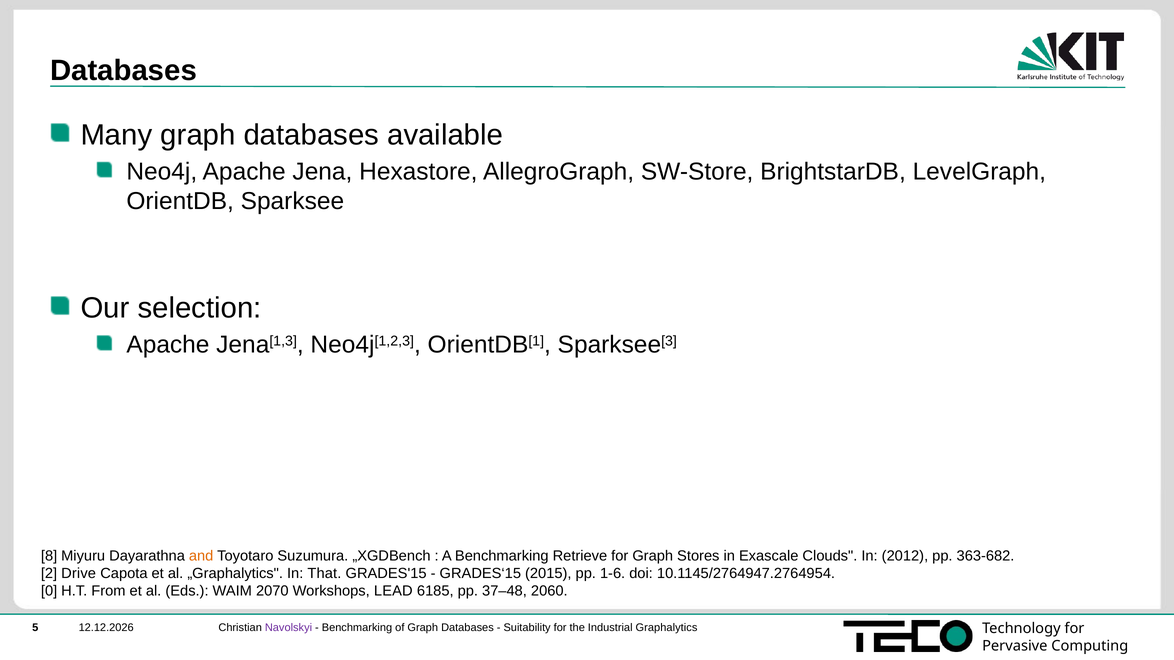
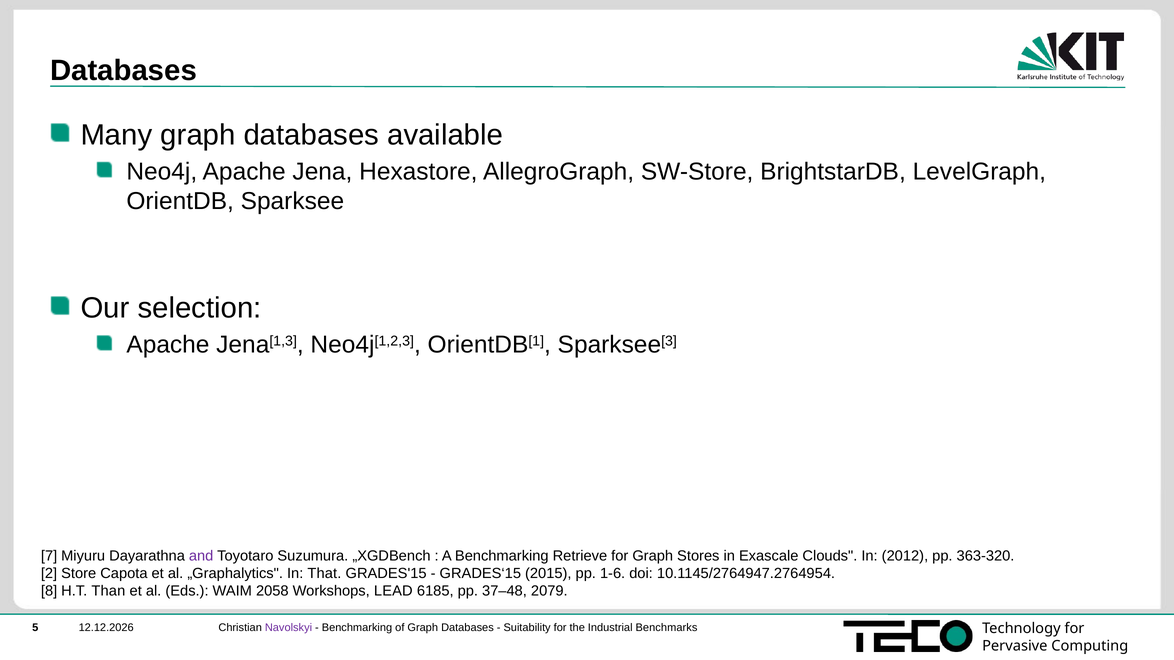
8: 8 -> 7
and colour: orange -> purple
363-682: 363-682 -> 363-320
Drive: Drive -> Store
0: 0 -> 8
From: From -> Than
2070: 2070 -> 2058
2060: 2060 -> 2079
Graphalytics: Graphalytics -> Benchmarks
